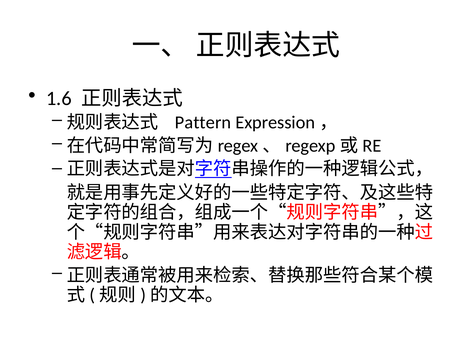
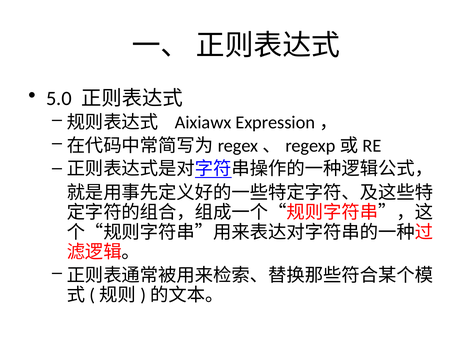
1.6: 1.6 -> 5.0
Pattern: Pattern -> Aixiawx
